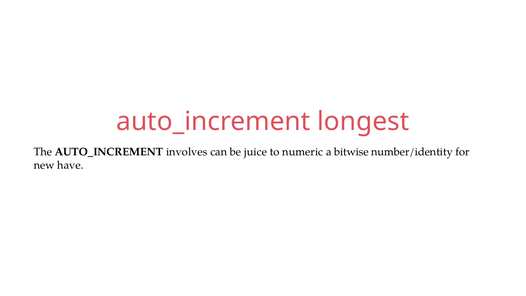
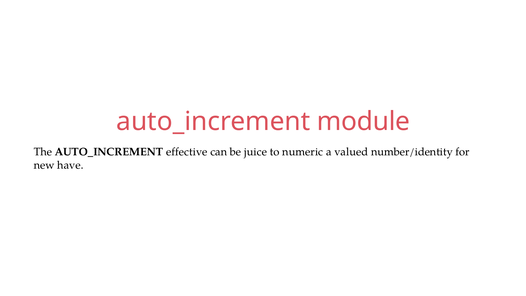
longest: longest -> module
involves: involves -> effective
bitwise: bitwise -> valued
